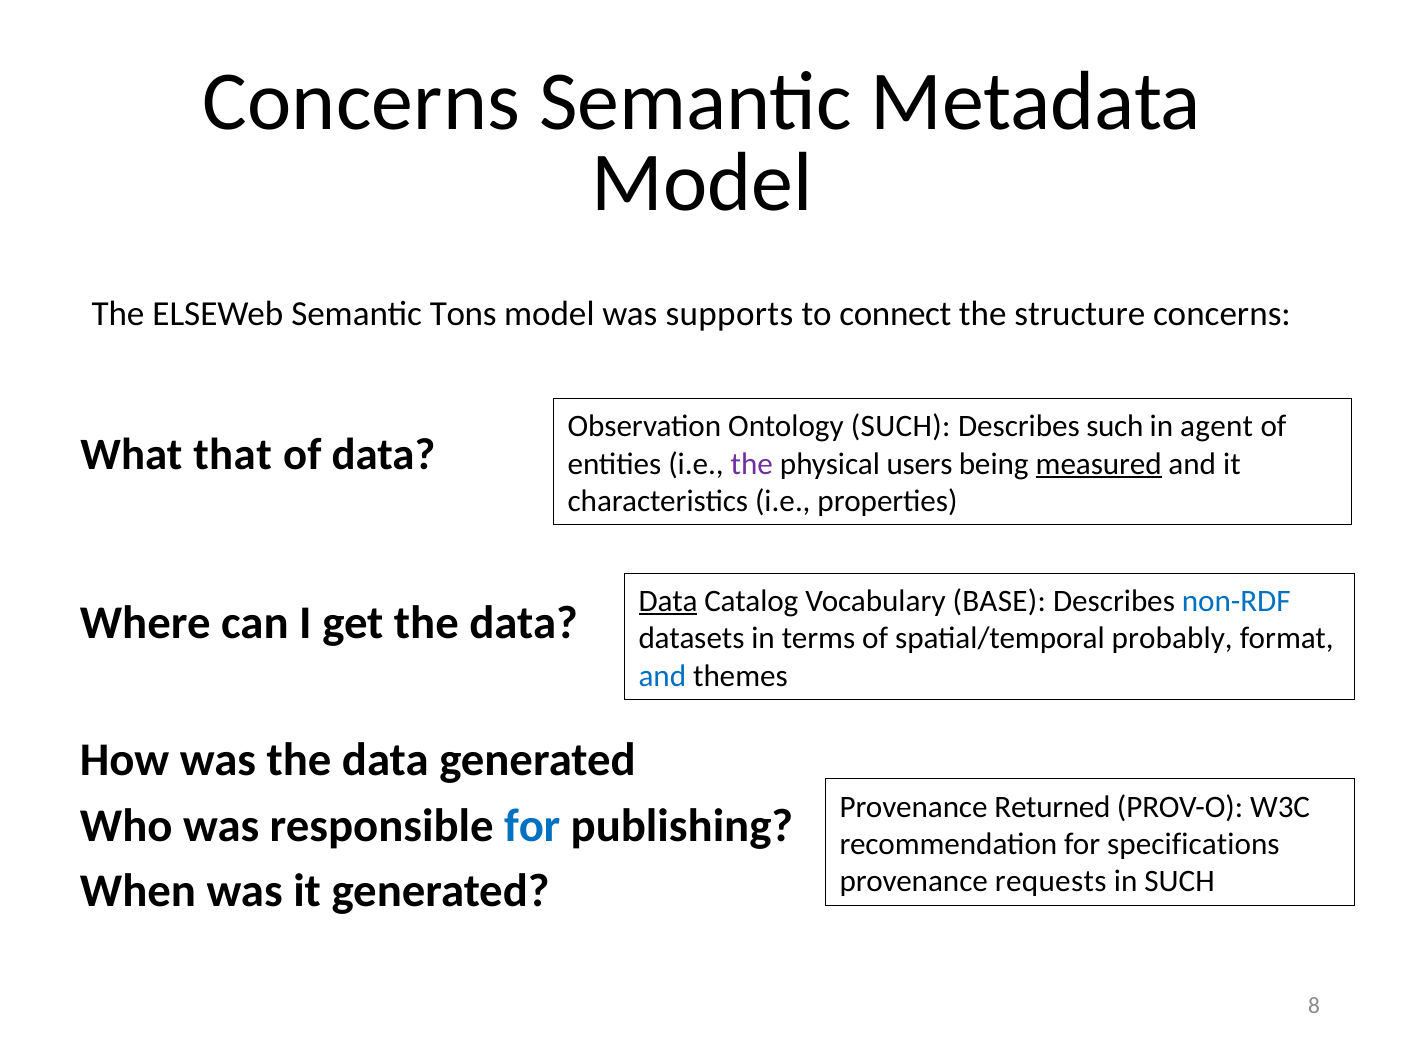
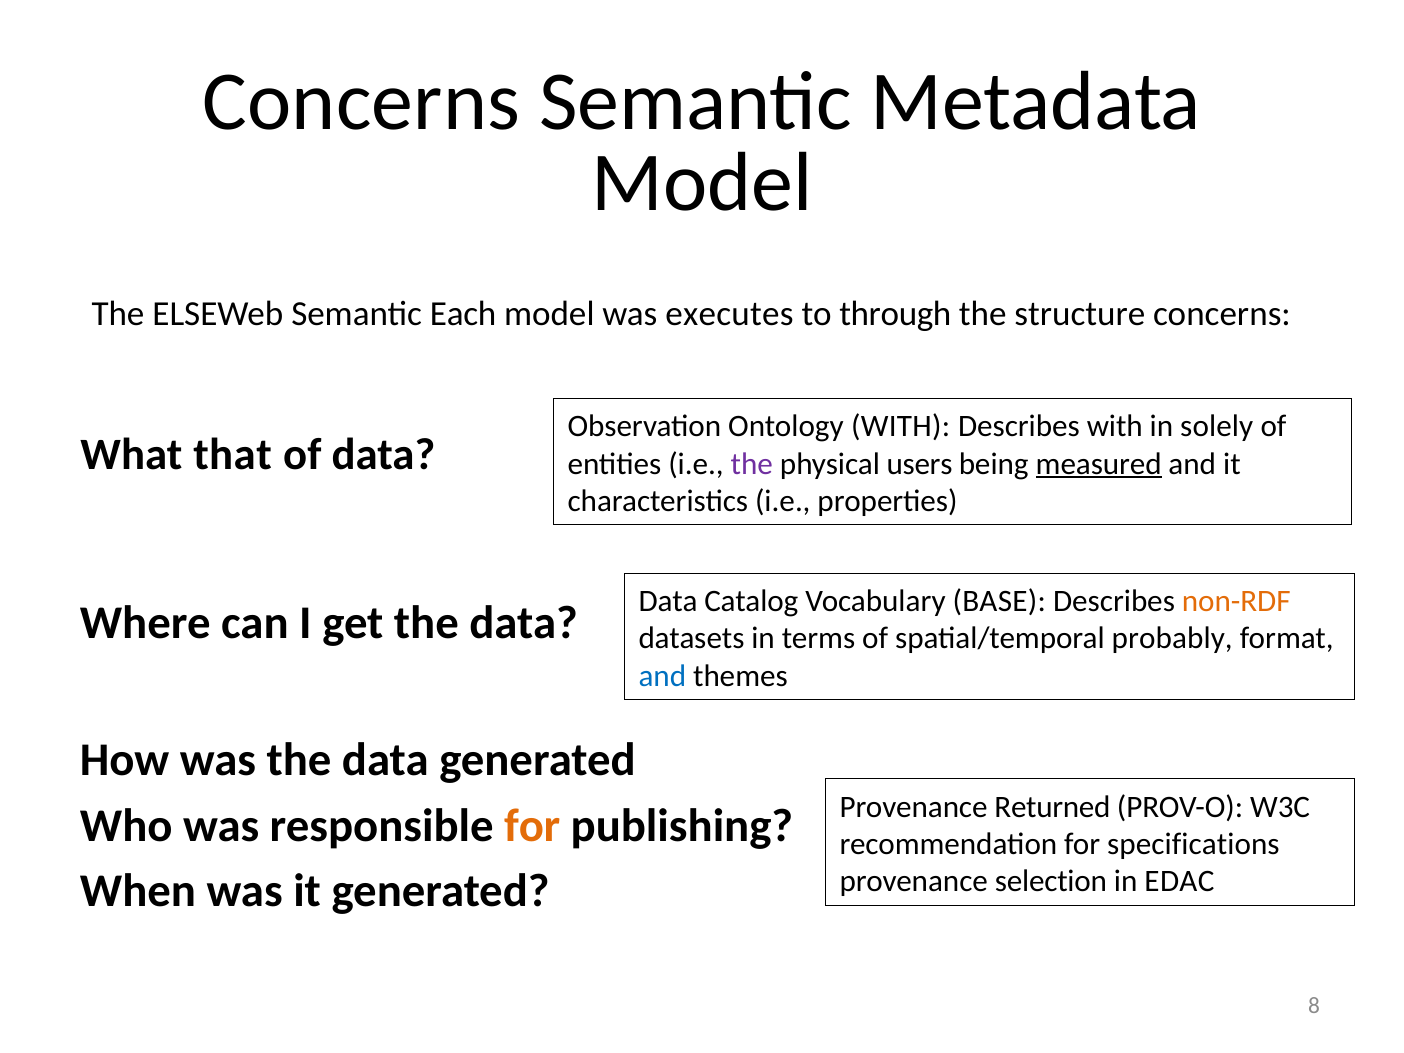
Tons: Tons -> Each
supports: supports -> executes
connect: connect -> through
Ontology SUCH: SUCH -> WITH
Describes such: such -> with
agent: agent -> solely
Data at (668, 601) underline: present -> none
non-RDF colour: blue -> orange
for at (532, 826) colour: blue -> orange
requests: requests -> selection
in SUCH: SUCH -> EDAC
